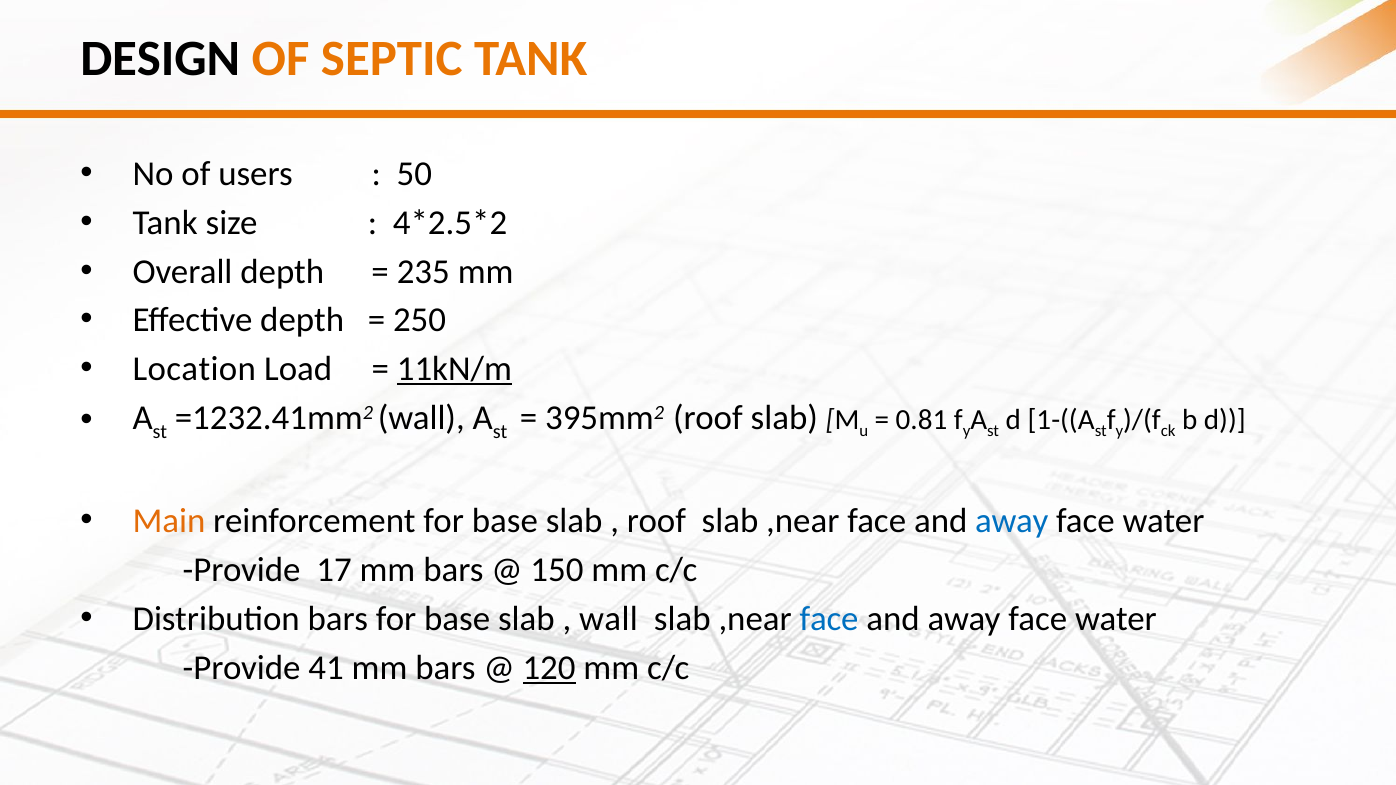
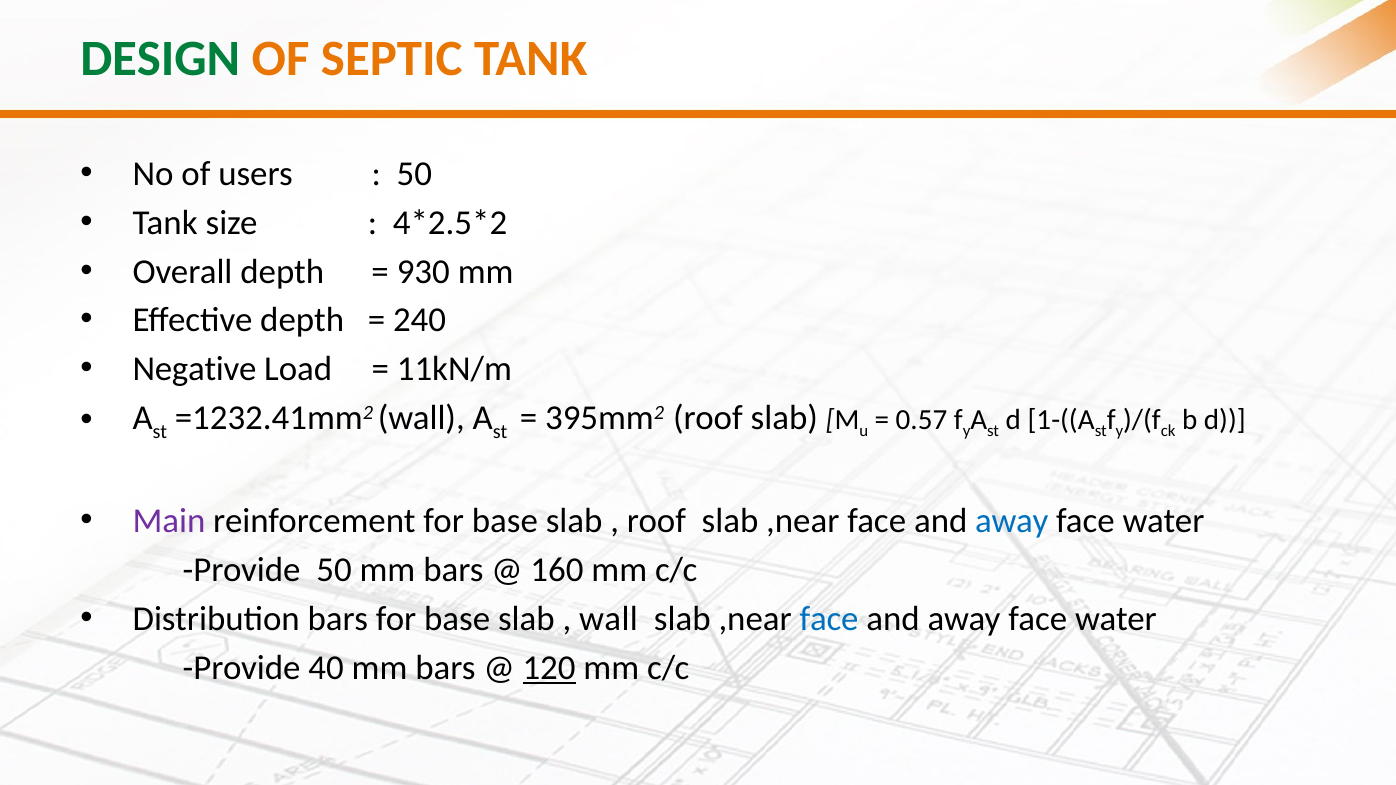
DESIGN colour: black -> green
235: 235 -> 930
250: 250 -> 240
Location: Location -> Negative
11kN/m underline: present -> none
0.81: 0.81 -> 0.57
Main colour: orange -> purple
Provide 17: 17 -> 50
150: 150 -> 160
41: 41 -> 40
